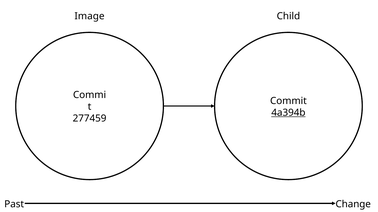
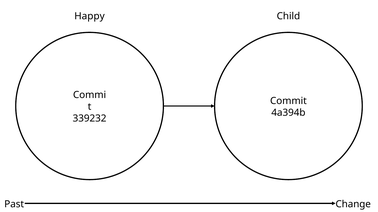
Image: Image -> Happy
4a394b underline: present -> none
277459: 277459 -> 339232
